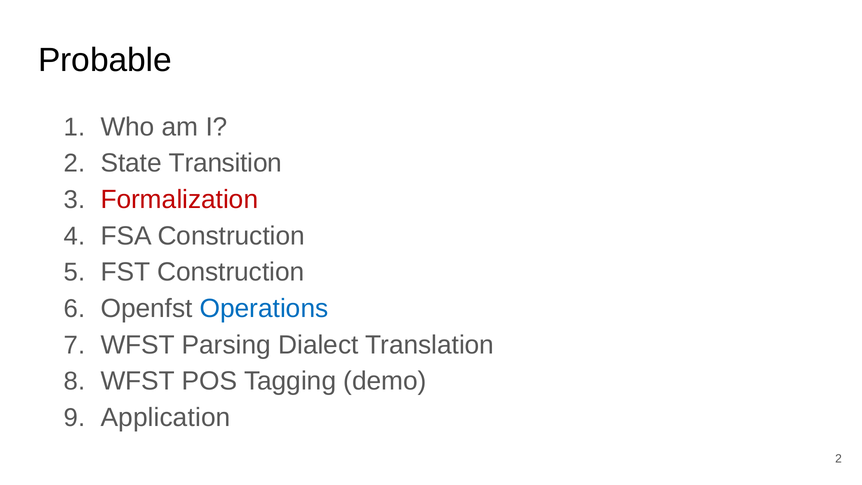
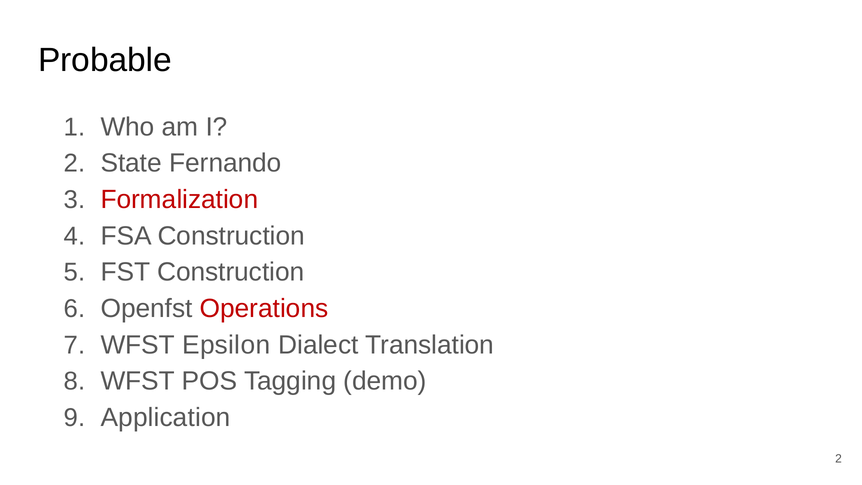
Transition: Transition -> Fernando
Operations colour: blue -> red
Parsing: Parsing -> Epsilon
